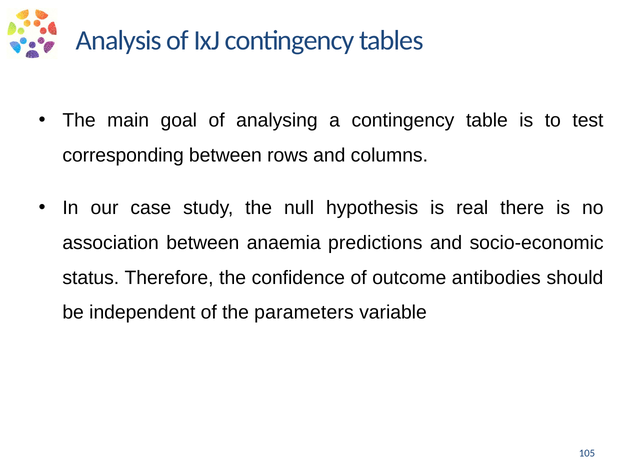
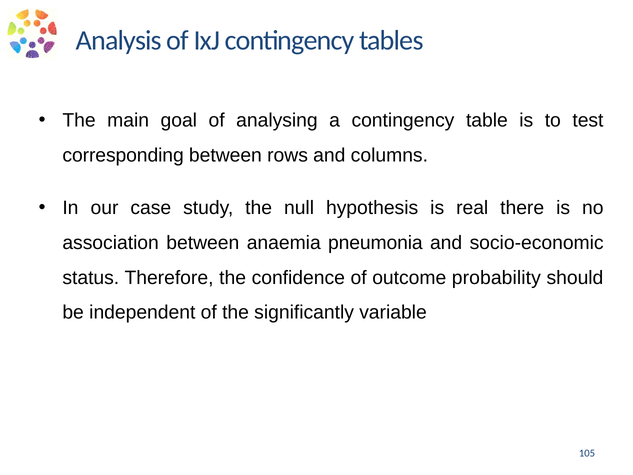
predictions: predictions -> pneumonia
antibodies: antibodies -> probability
parameters: parameters -> significantly
